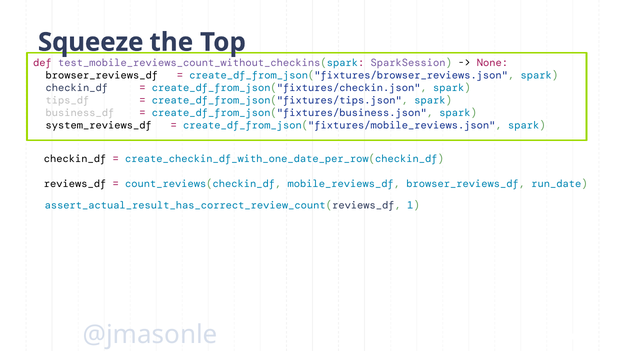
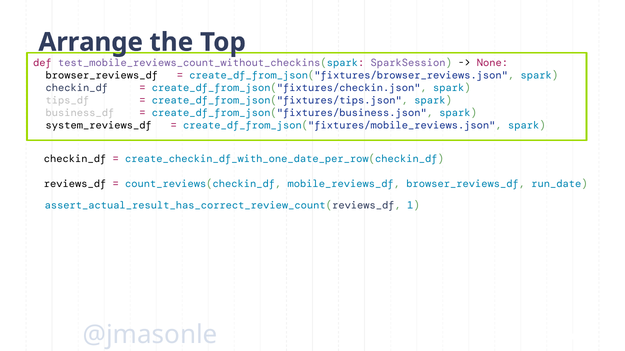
Squeeze: Squeeze -> Arrange
